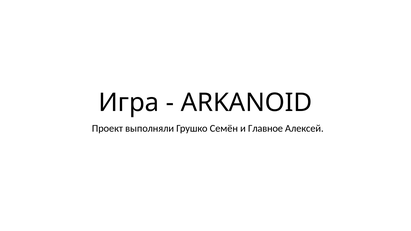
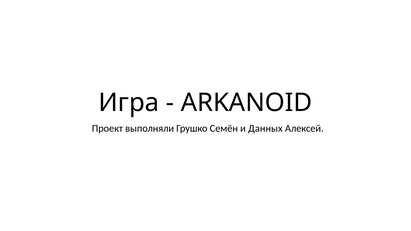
Главное: Главное -> Данных
